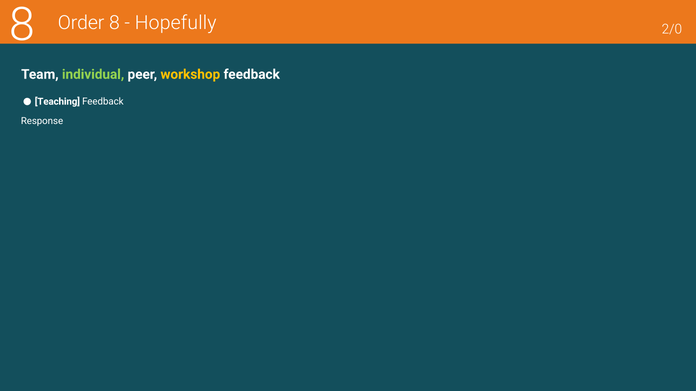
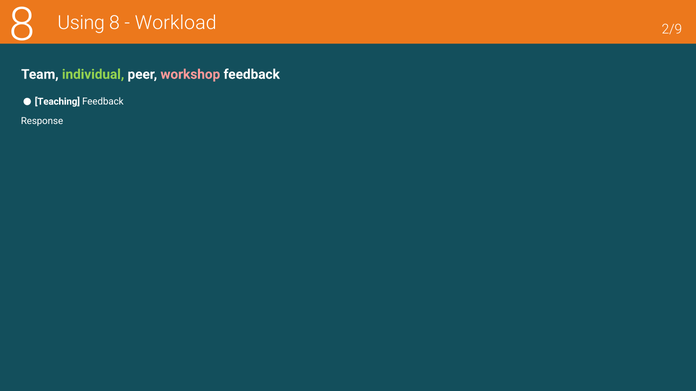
Order: Order -> Using
Hopefully: Hopefully -> Workload
2/0: 2/0 -> 2/9
workshop colour: yellow -> pink
